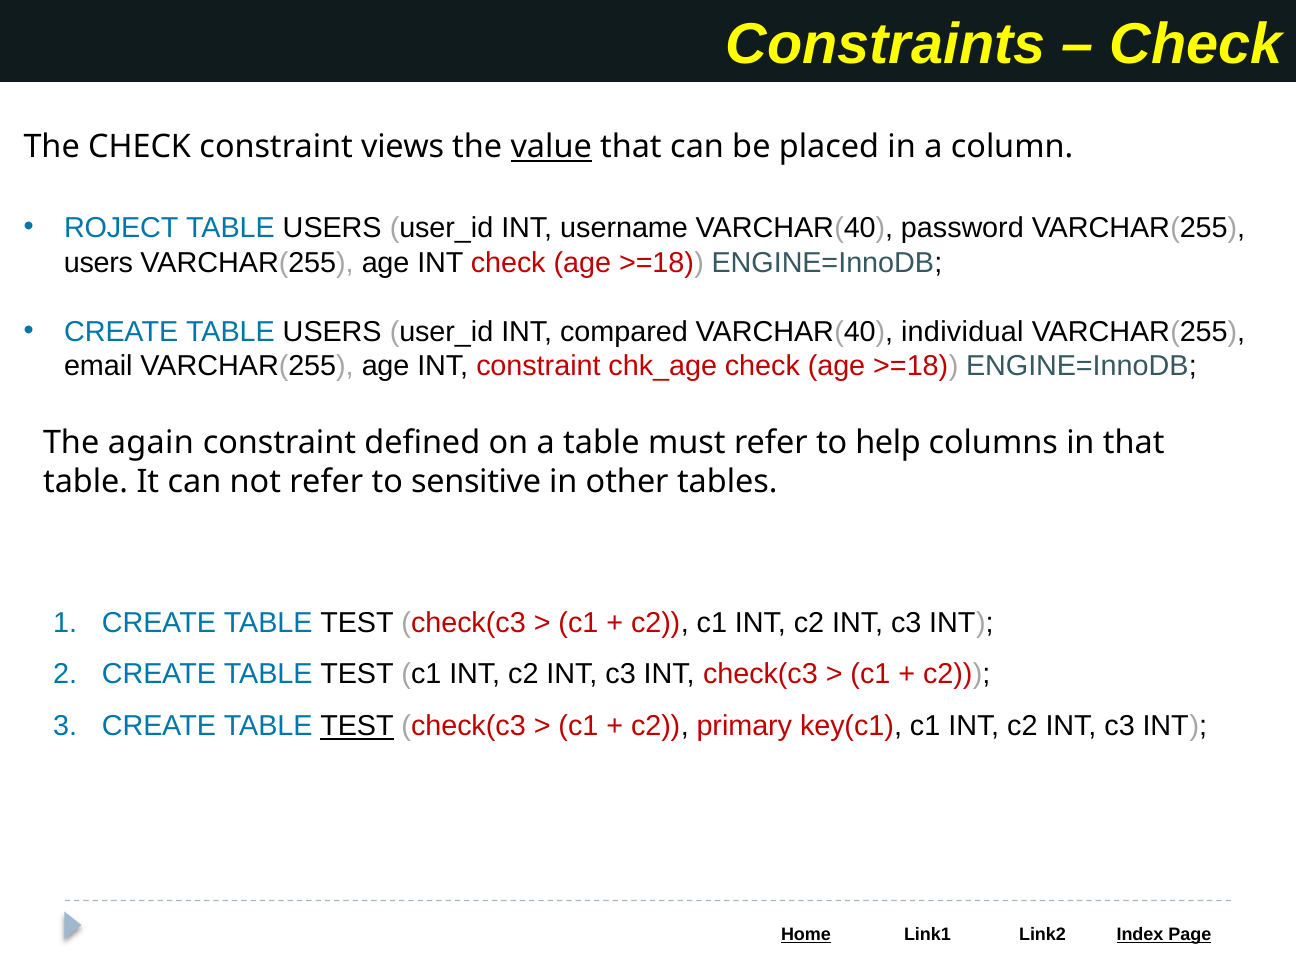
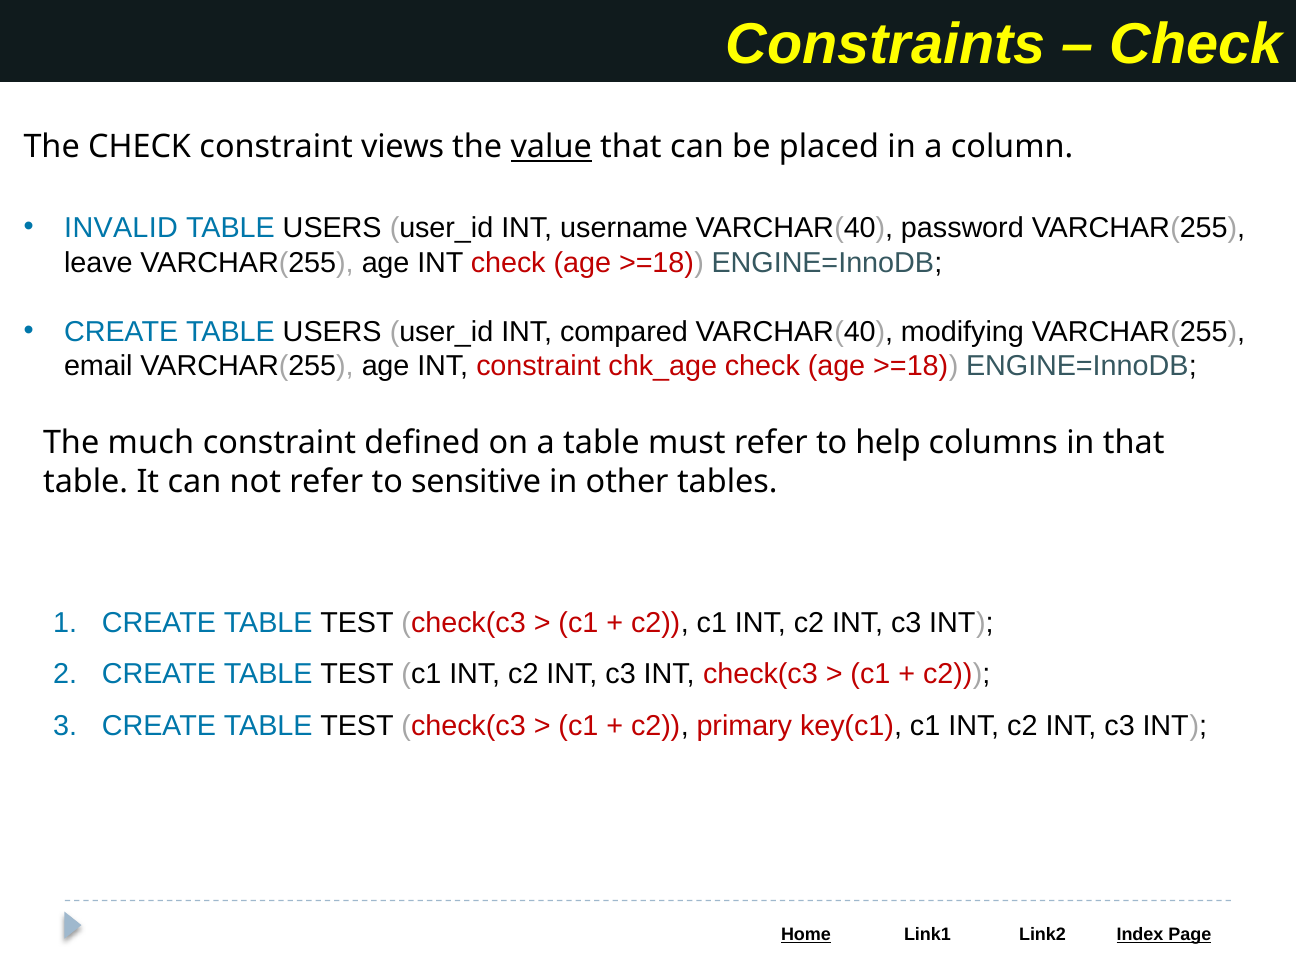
ROJECT: ROJECT -> INVALID
users at (98, 263): users -> leave
individual: individual -> modifying
again: again -> much
TEST at (357, 726) underline: present -> none
